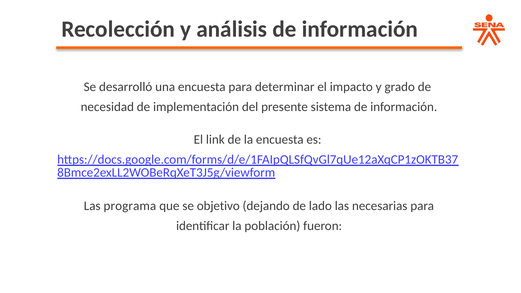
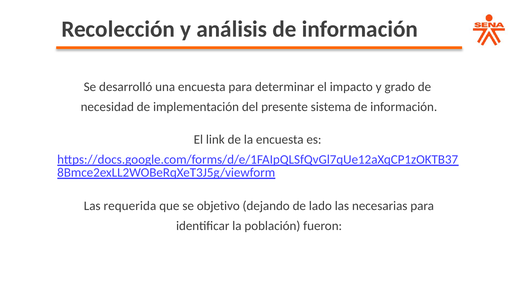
programa: programa -> requerida
